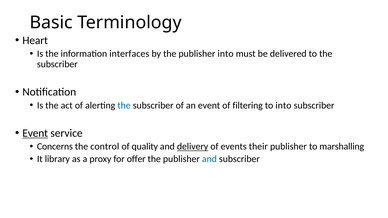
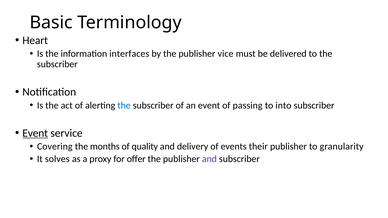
publisher into: into -> vice
filtering: filtering -> passing
Concerns: Concerns -> Covering
control: control -> months
delivery underline: present -> none
marshalling: marshalling -> granularity
library: library -> solves
and at (209, 159) colour: blue -> purple
